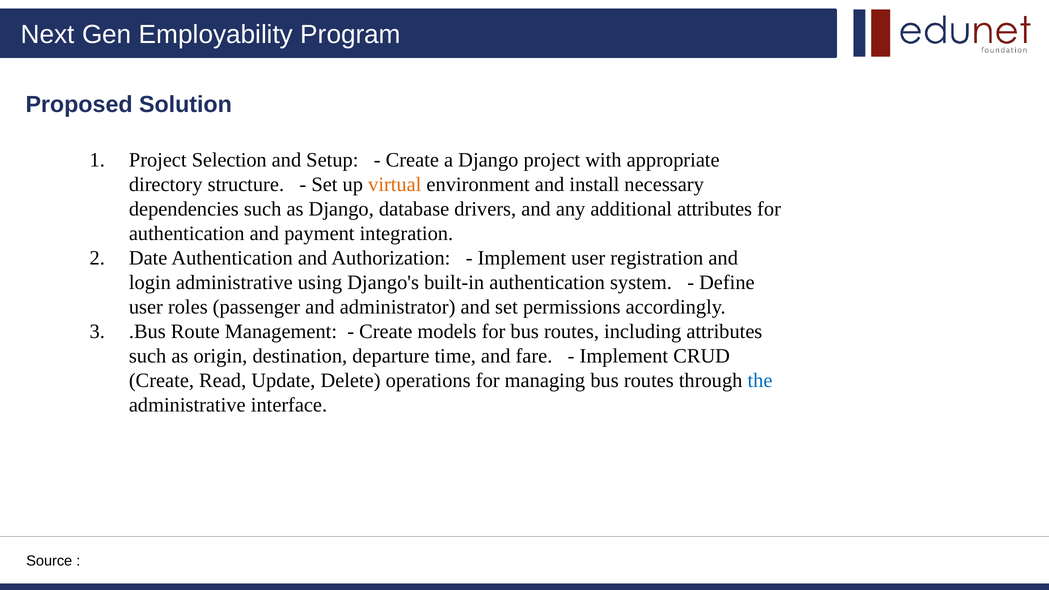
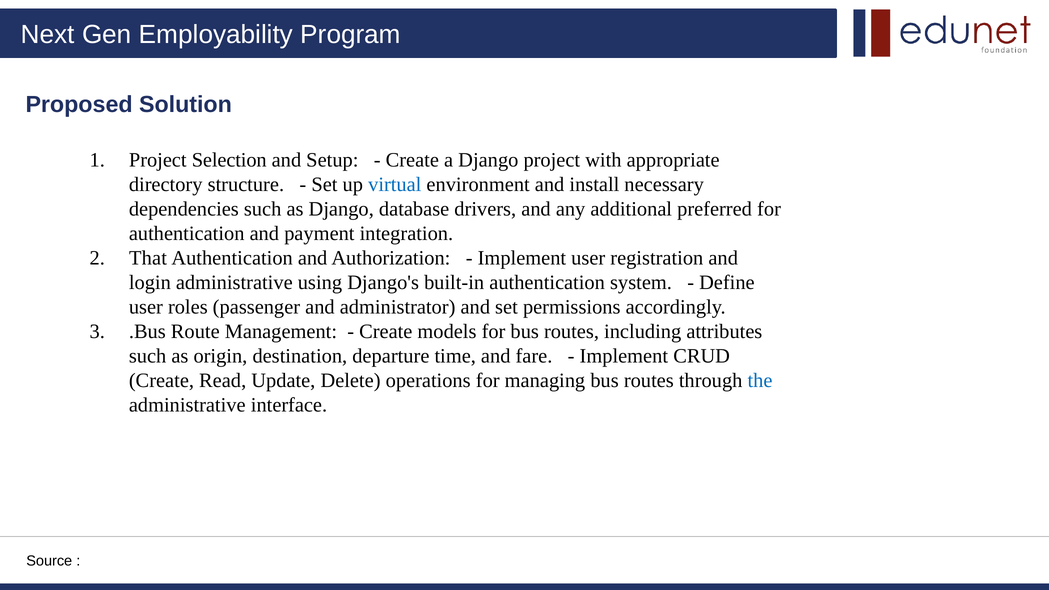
virtual colour: orange -> blue
additional attributes: attributes -> preferred
Date: Date -> That
